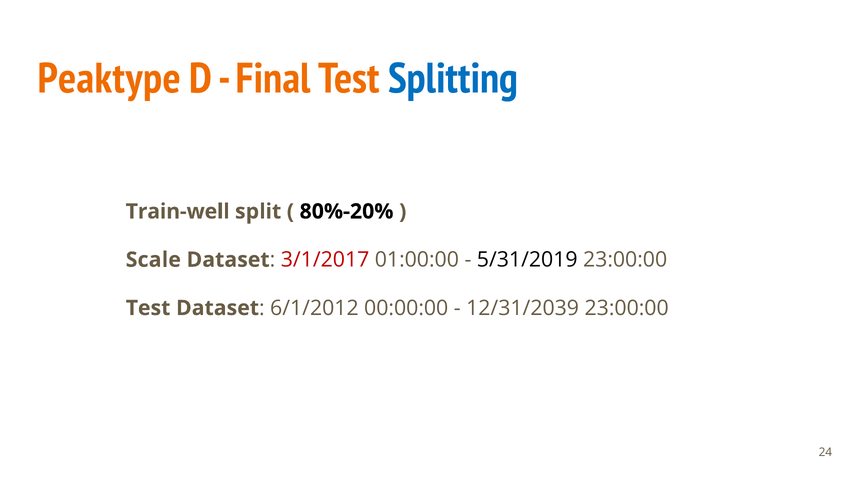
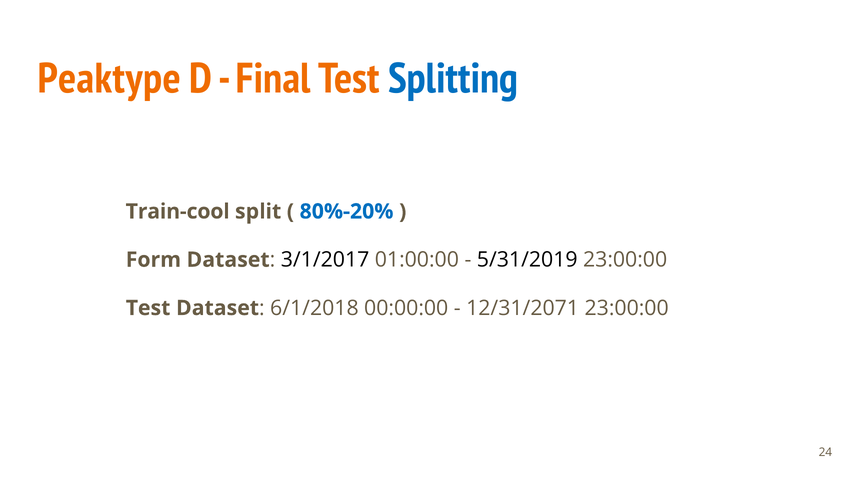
Train-well: Train-well -> Train-cool
80%-20% colour: black -> blue
Scale: Scale -> Form
3/1/2017 colour: red -> black
6/1/2012: 6/1/2012 -> 6/1/2018
12/31/2039: 12/31/2039 -> 12/31/2071
